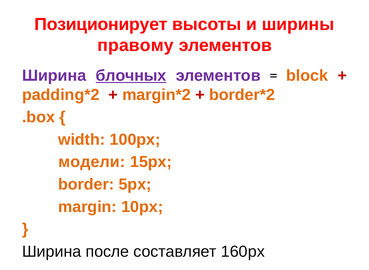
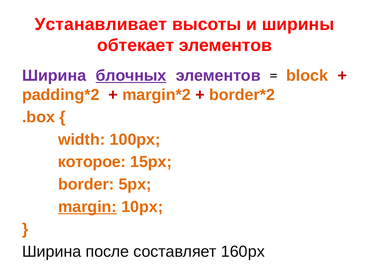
Позиционирует: Позиционирует -> Устанавливает
правому: правому -> обтекает
модели: модели -> которое
margin underline: none -> present
